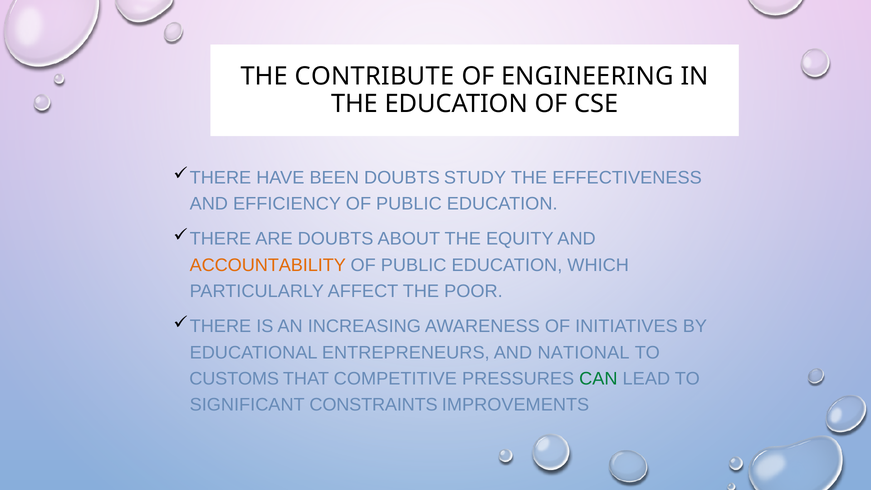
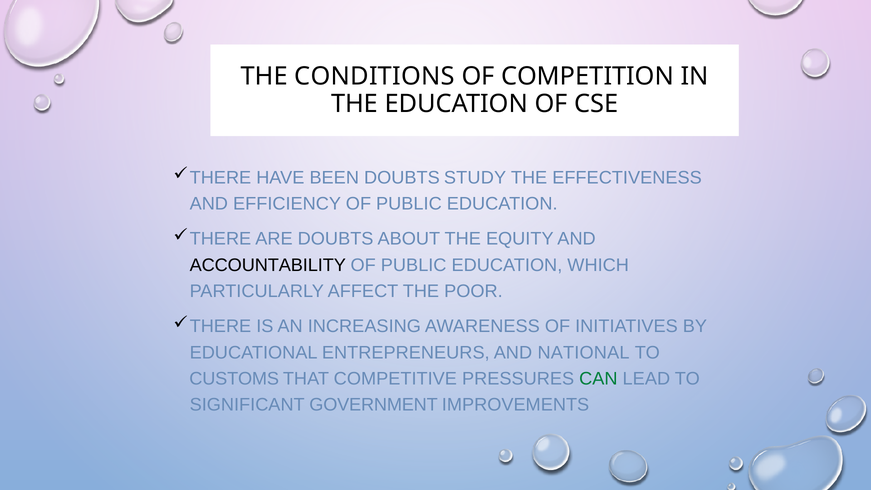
CONTRIBUTE: CONTRIBUTE -> CONDITIONS
ENGINEERING: ENGINEERING -> COMPETITION
ACCOUNTABILITY colour: orange -> black
CONSTRAINTS: CONSTRAINTS -> GOVERNMENT
